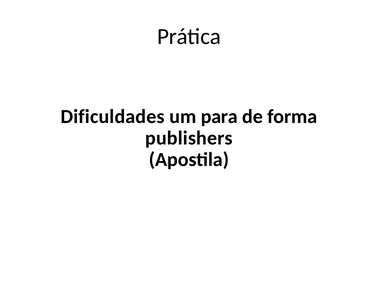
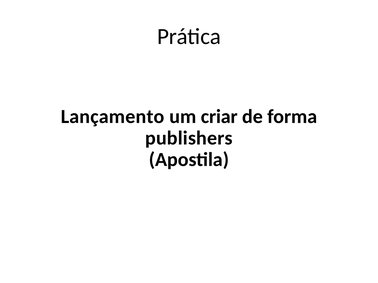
Dificuldades: Dificuldades -> Lançamento
para: para -> criar
